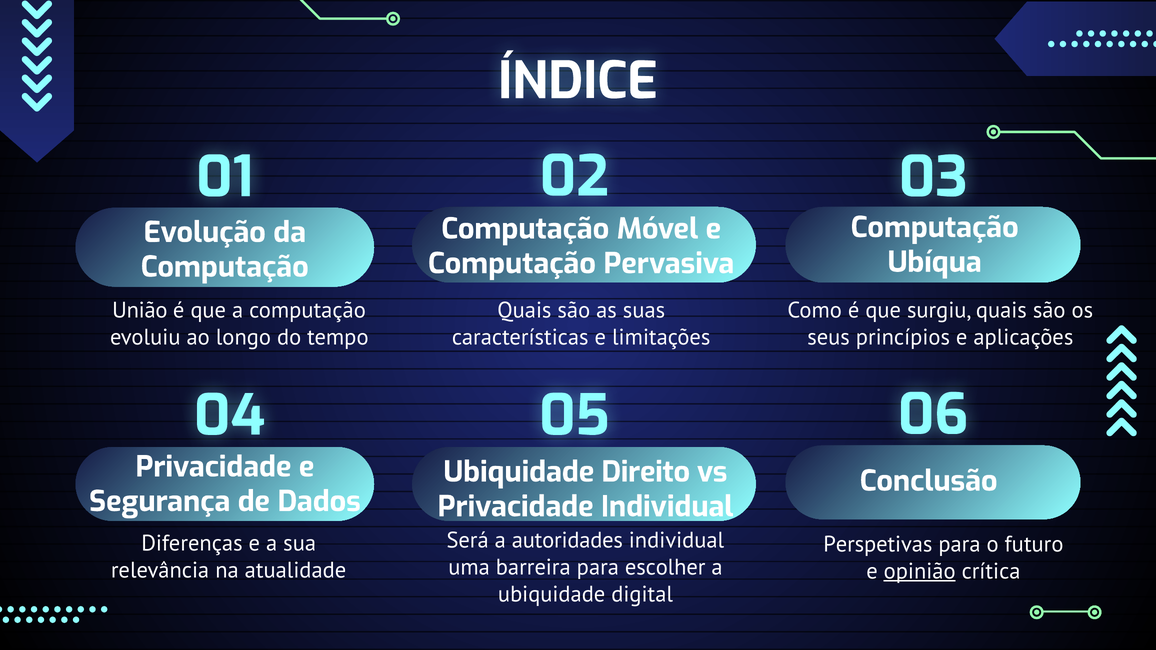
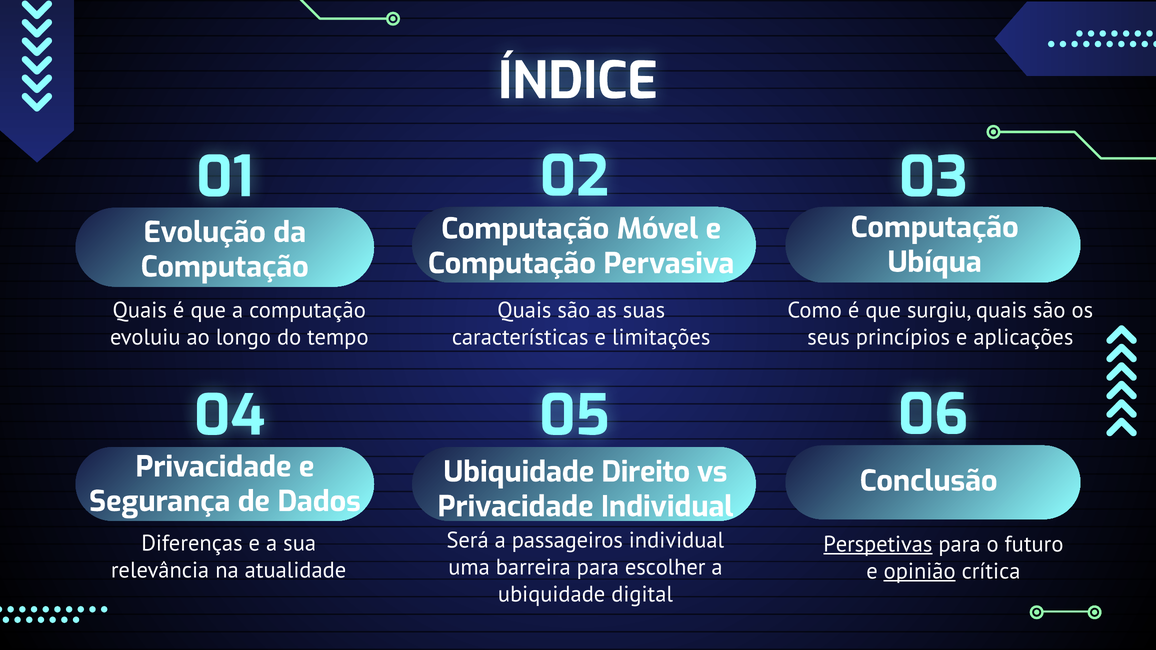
União at (140, 310): União -> Quais
autoridades: autoridades -> passageiros
Perspetivas underline: none -> present
